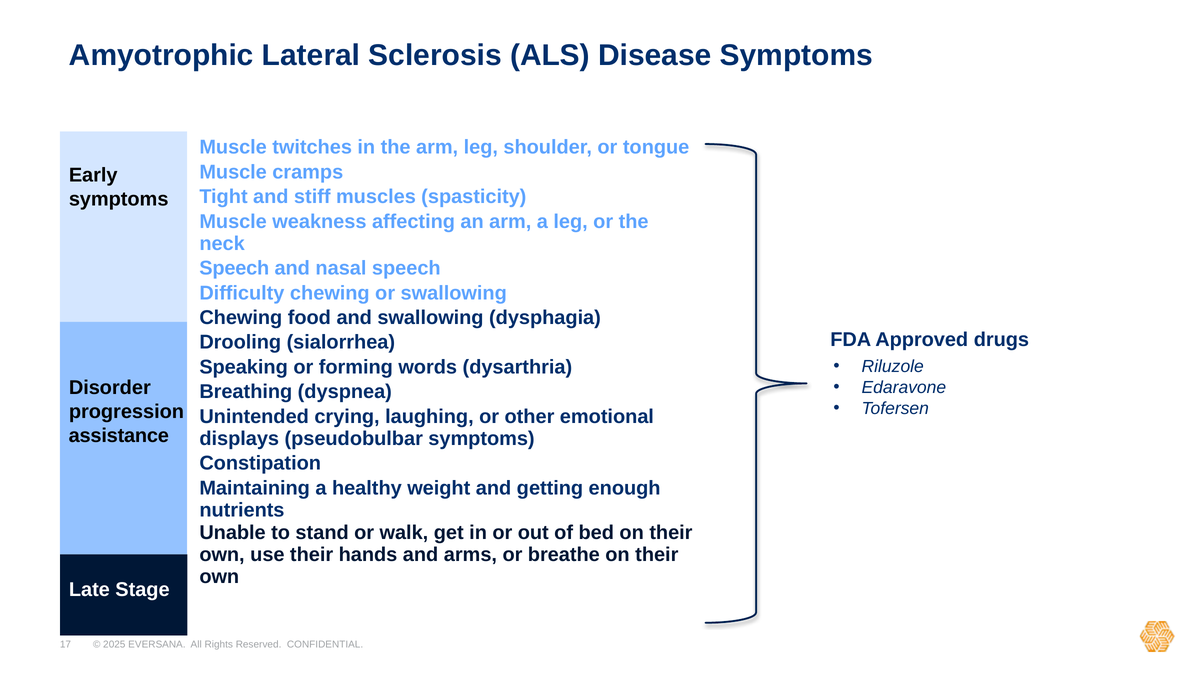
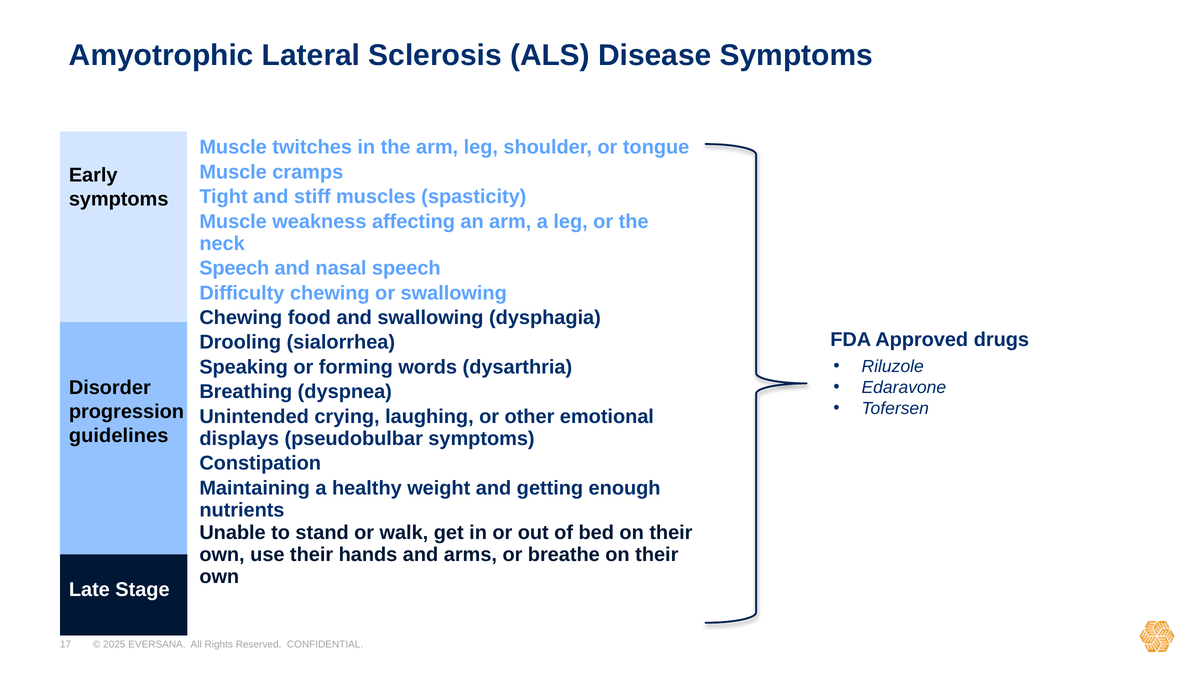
assistance: assistance -> guidelines
